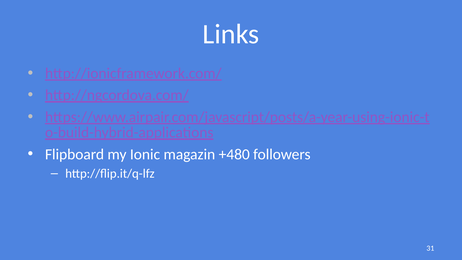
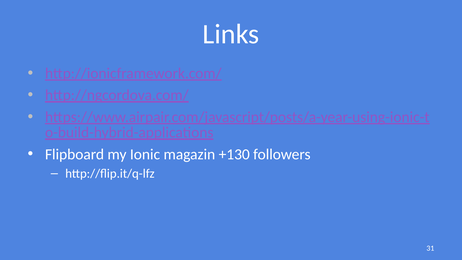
+480: +480 -> +130
